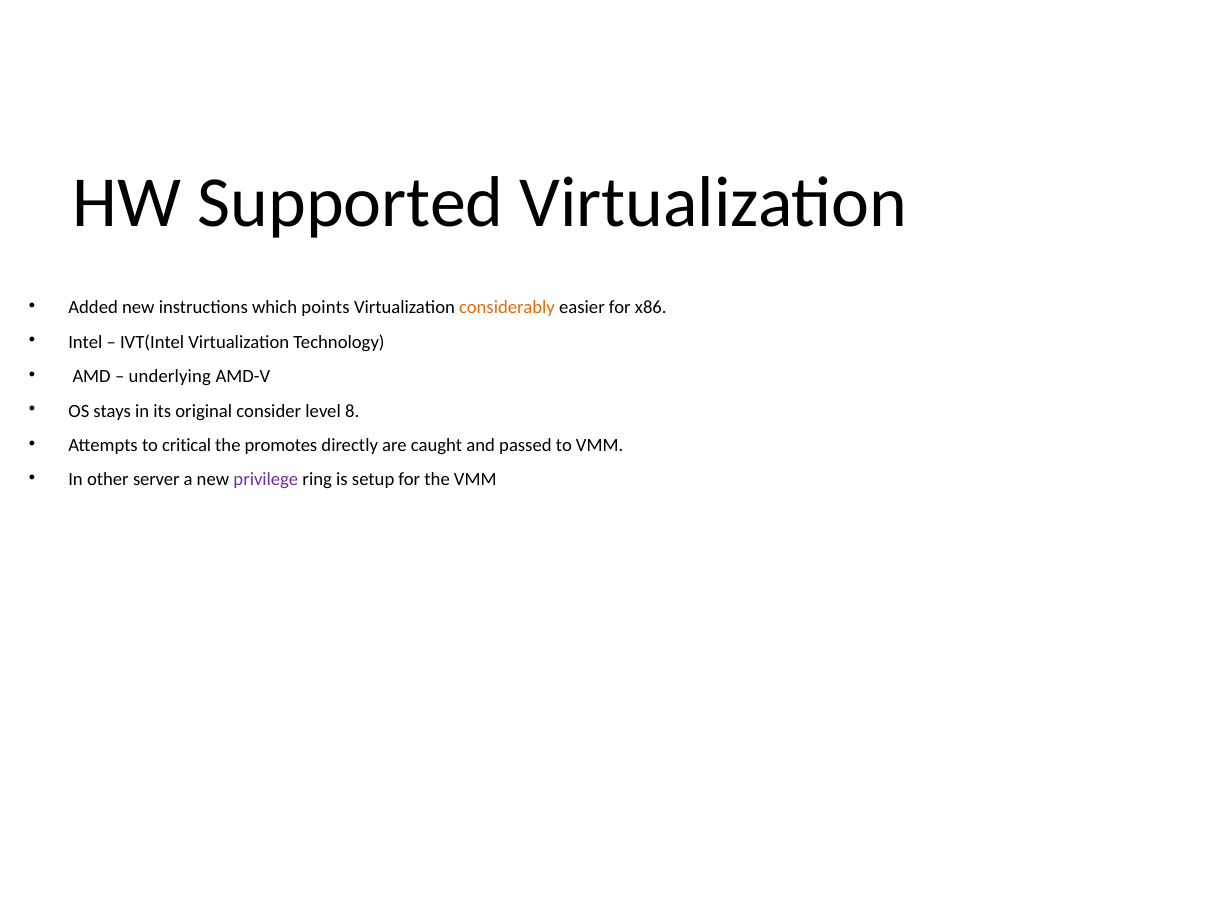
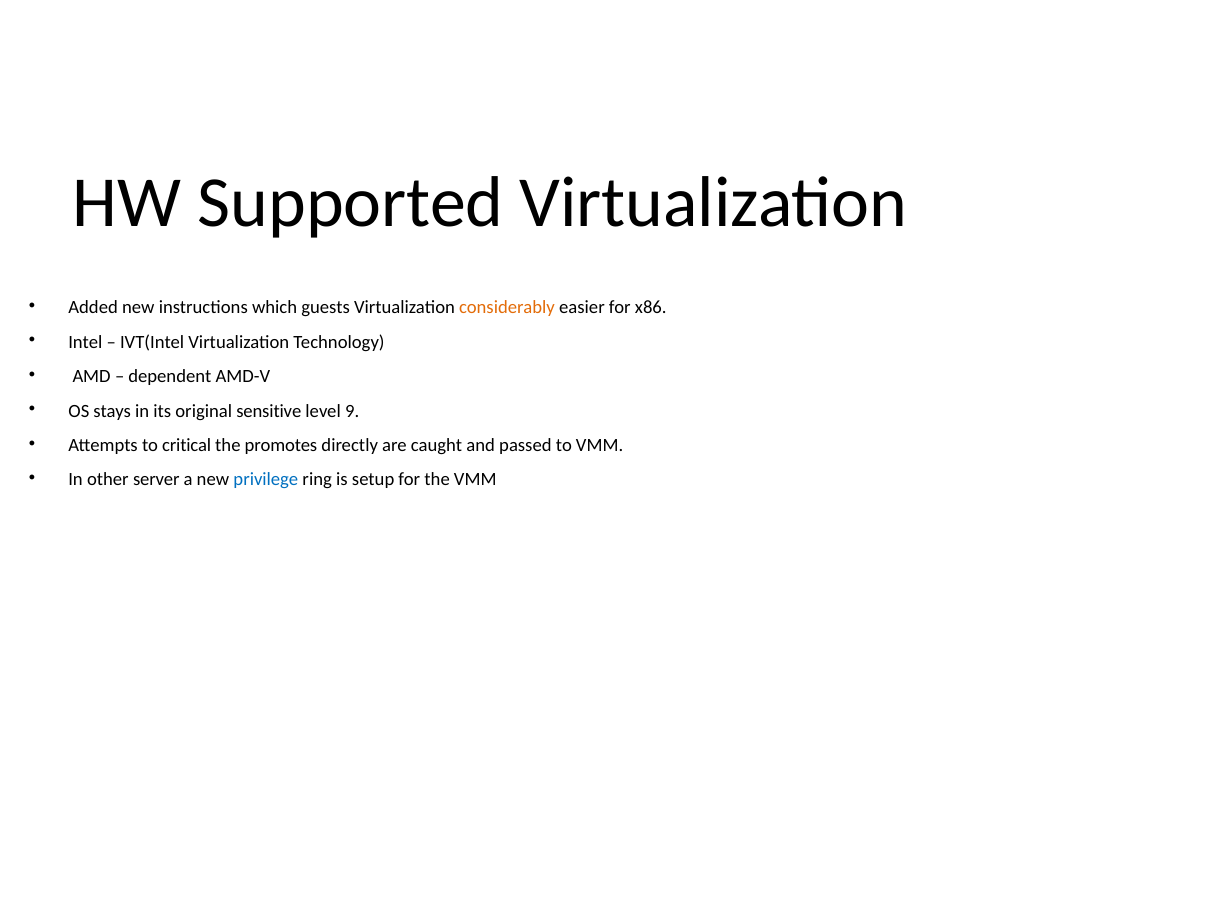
points: points -> guests
underlying: underlying -> dependent
consider: consider -> sensitive
8: 8 -> 9
privilege colour: purple -> blue
